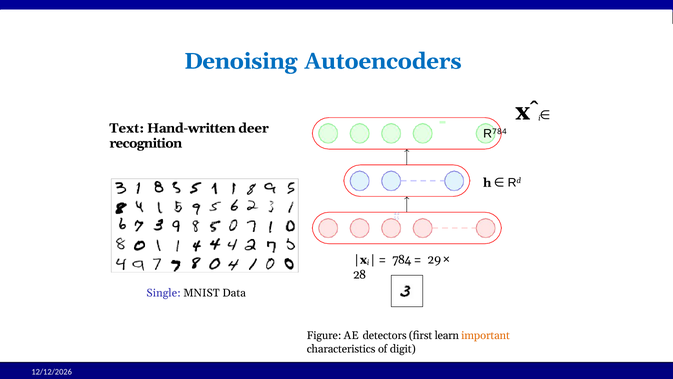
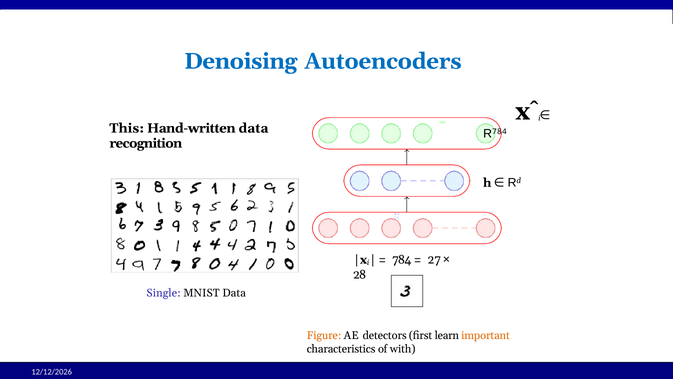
Text: Text -> This
Hand-written deer: deer -> data
29: 29 -> 27
Figure colour: black -> orange
digit: digit -> with
